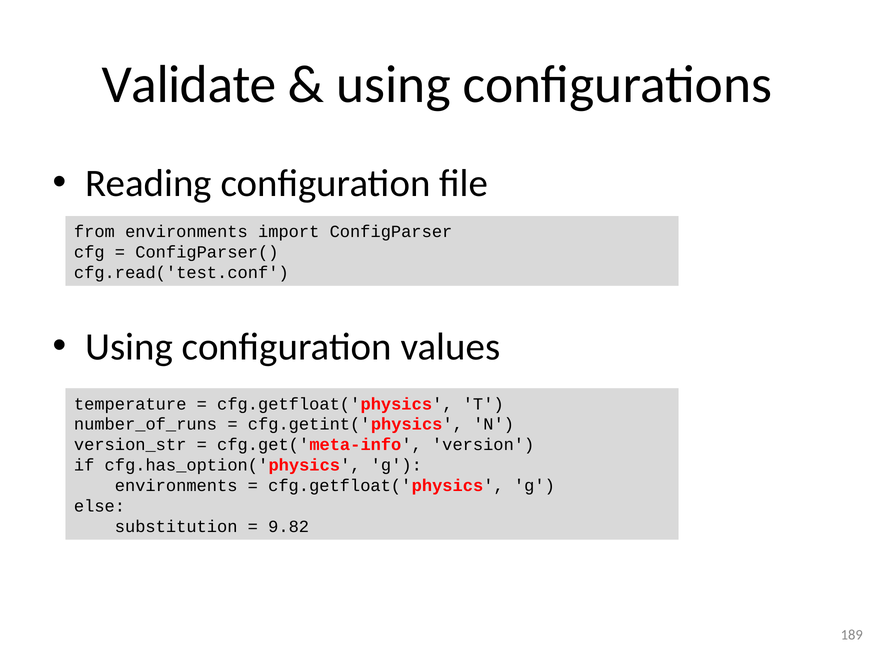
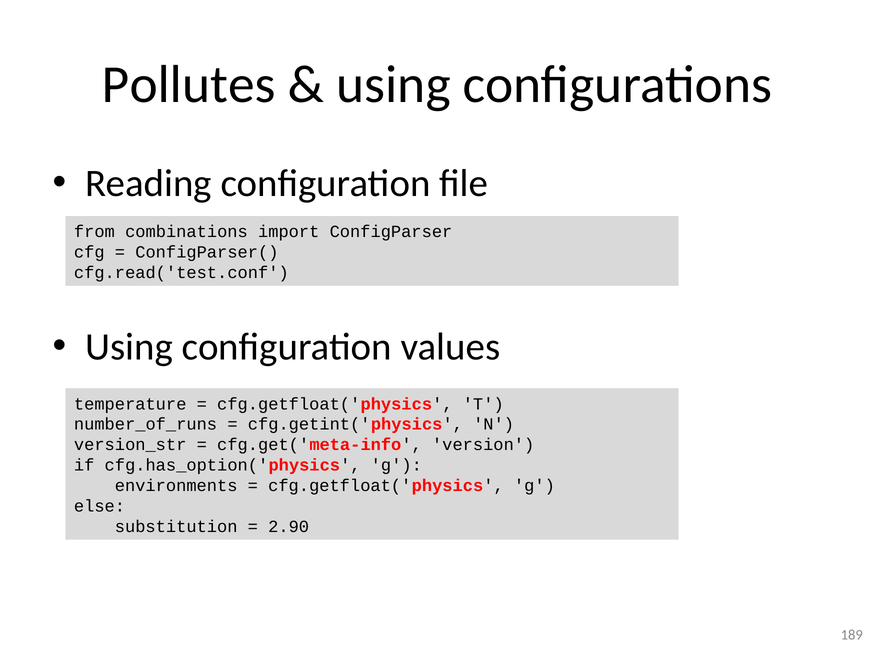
Validate: Validate -> Pollutes
from environments: environments -> combinations
9.82: 9.82 -> 2.90
